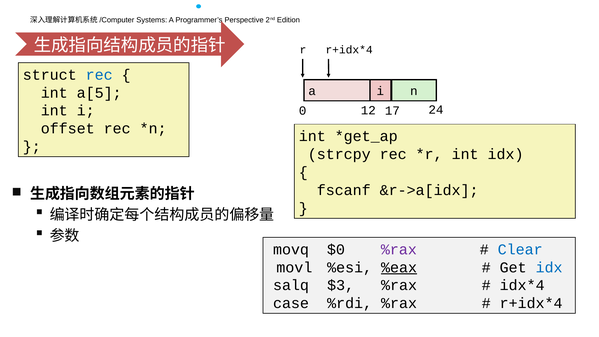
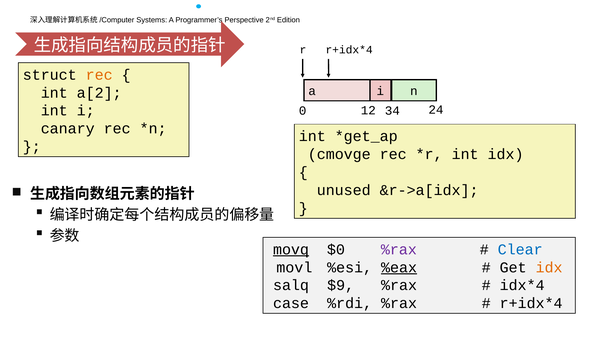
rec at (99, 75) colour: blue -> orange
a[5: a[5 -> a[2
17: 17 -> 34
offset: offset -> canary
strcpy: strcpy -> cmovge
fscanf: fscanf -> unused
movq underline: none -> present
idx at (549, 267) colour: blue -> orange
$3: $3 -> $9
